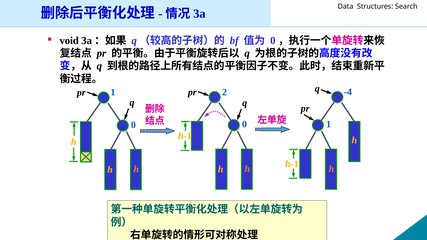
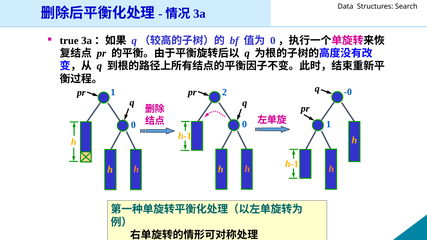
void: void -> true
-4: -4 -> -0
